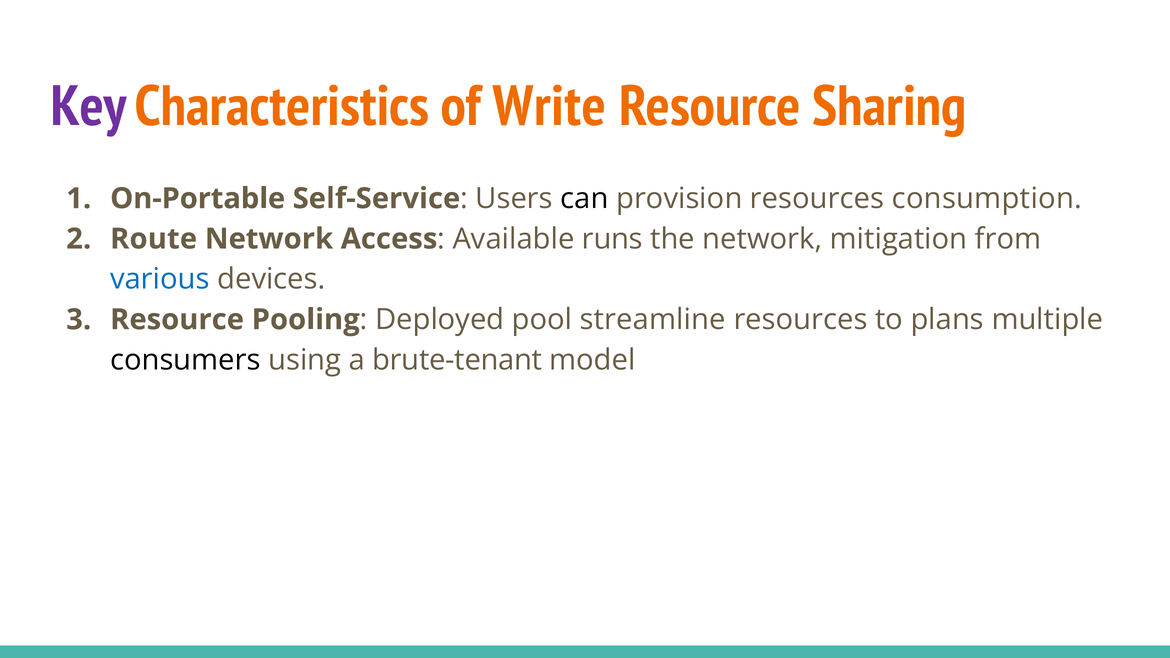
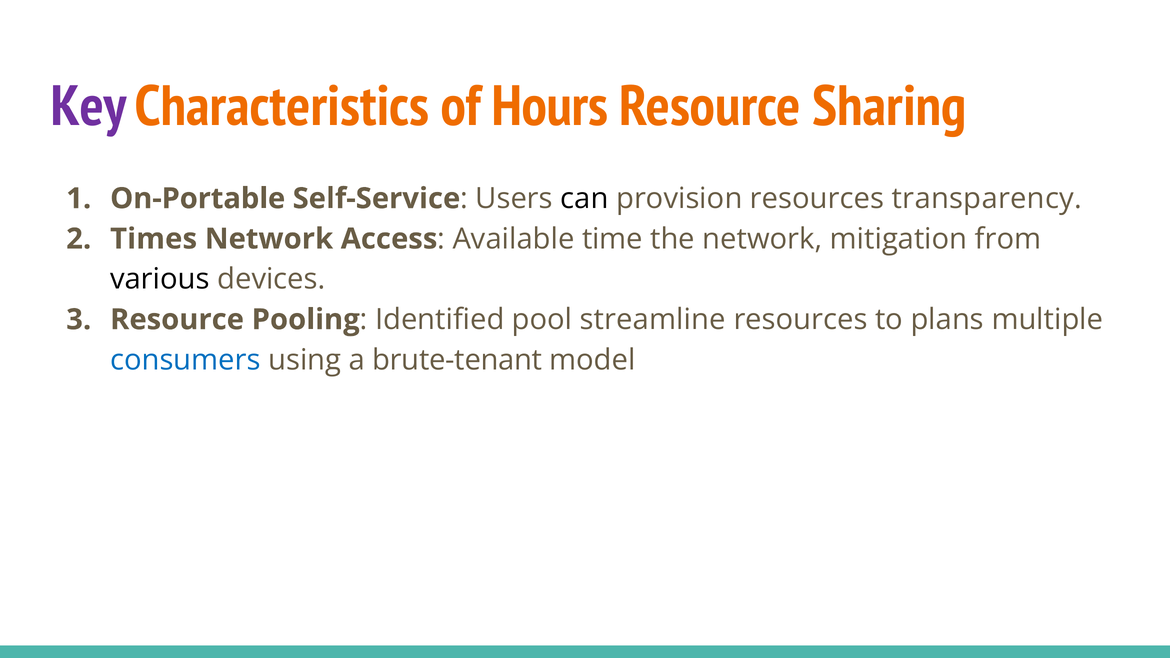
Write: Write -> Hours
consumption: consumption -> transparency
Route: Route -> Times
runs: runs -> time
various colour: blue -> black
Deployed: Deployed -> Identified
consumers colour: black -> blue
